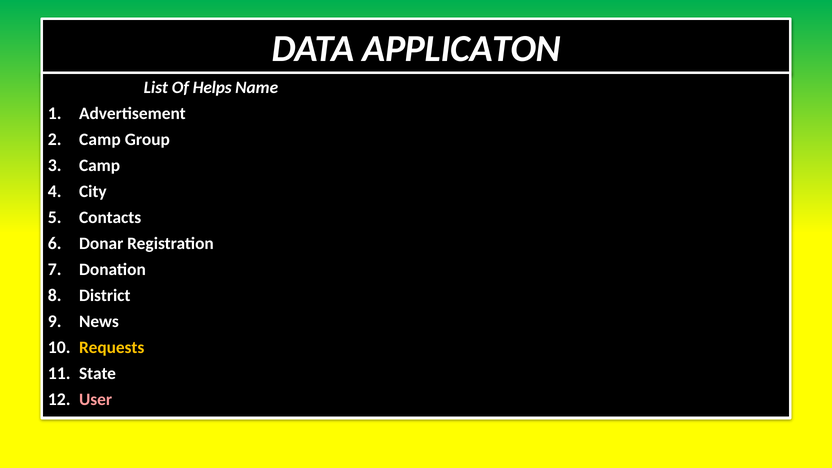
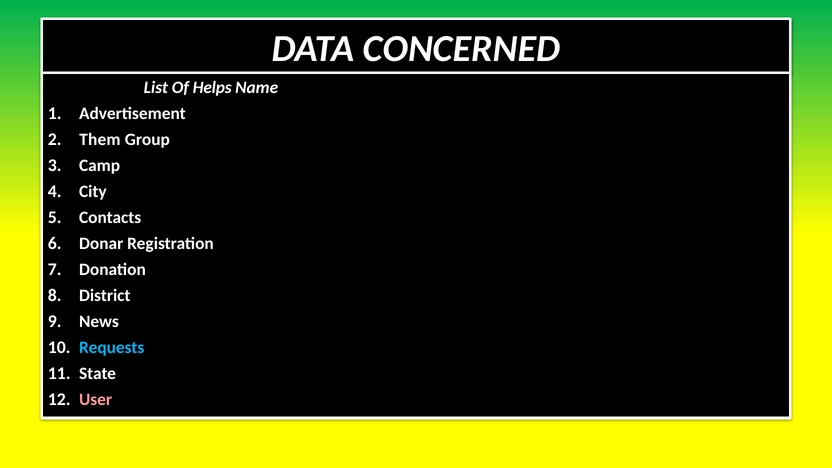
APPLICATON: APPLICATON -> CONCERNED
Camp at (100, 140): Camp -> Them
Requests colour: yellow -> light blue
